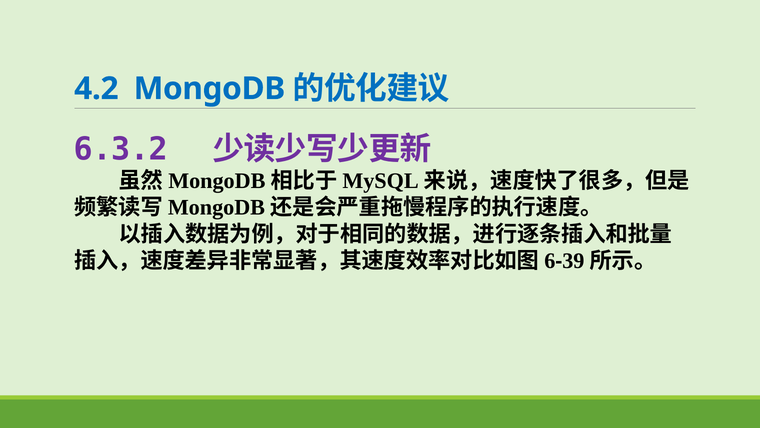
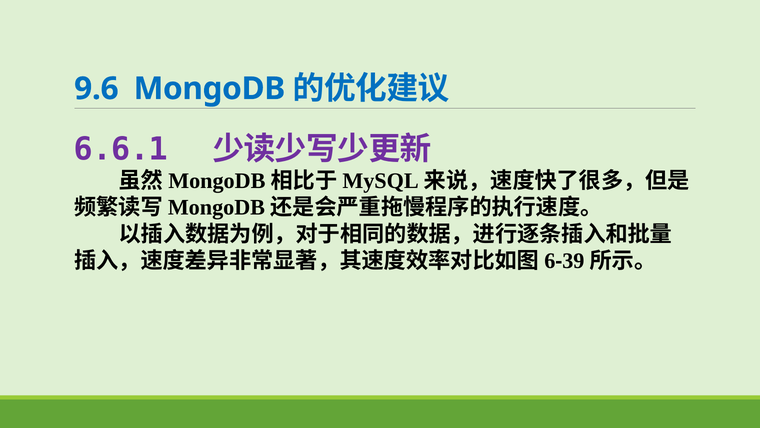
4.2: 4.2 -> 9.6
6.3.2: 6.3.2 -> 6.6.1
